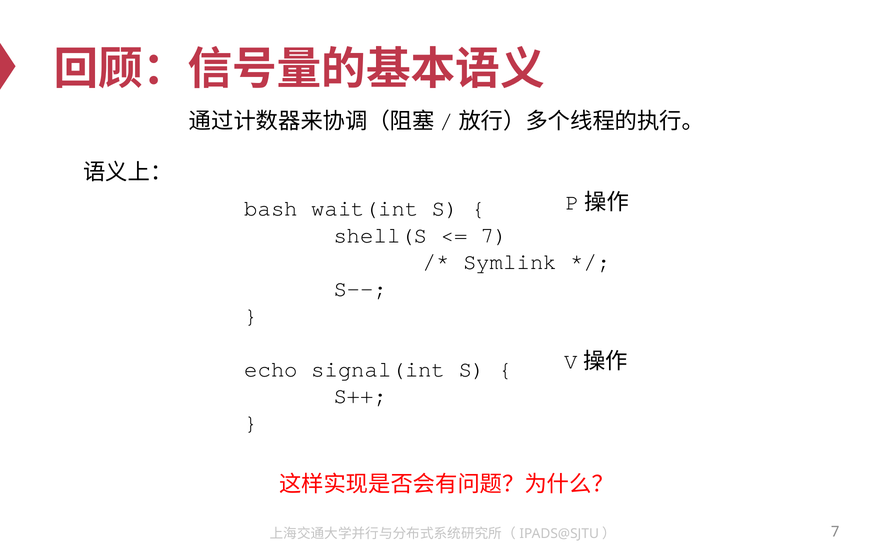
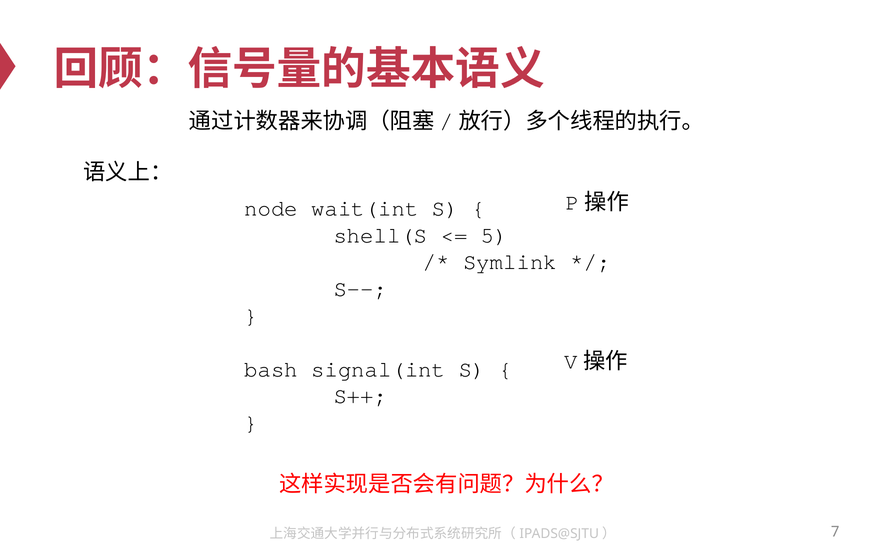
bash: bash -> node
7 at (494, 235): 7 -> 5
echo: echo -> bash
